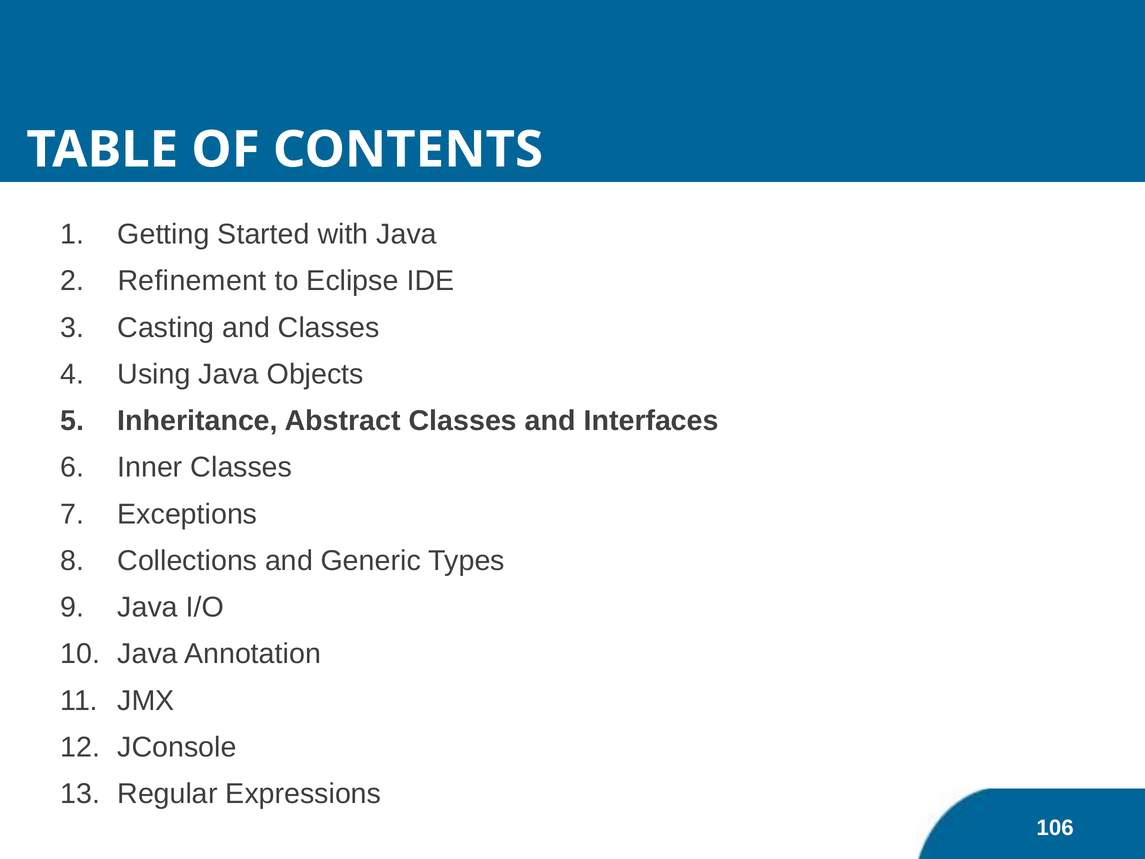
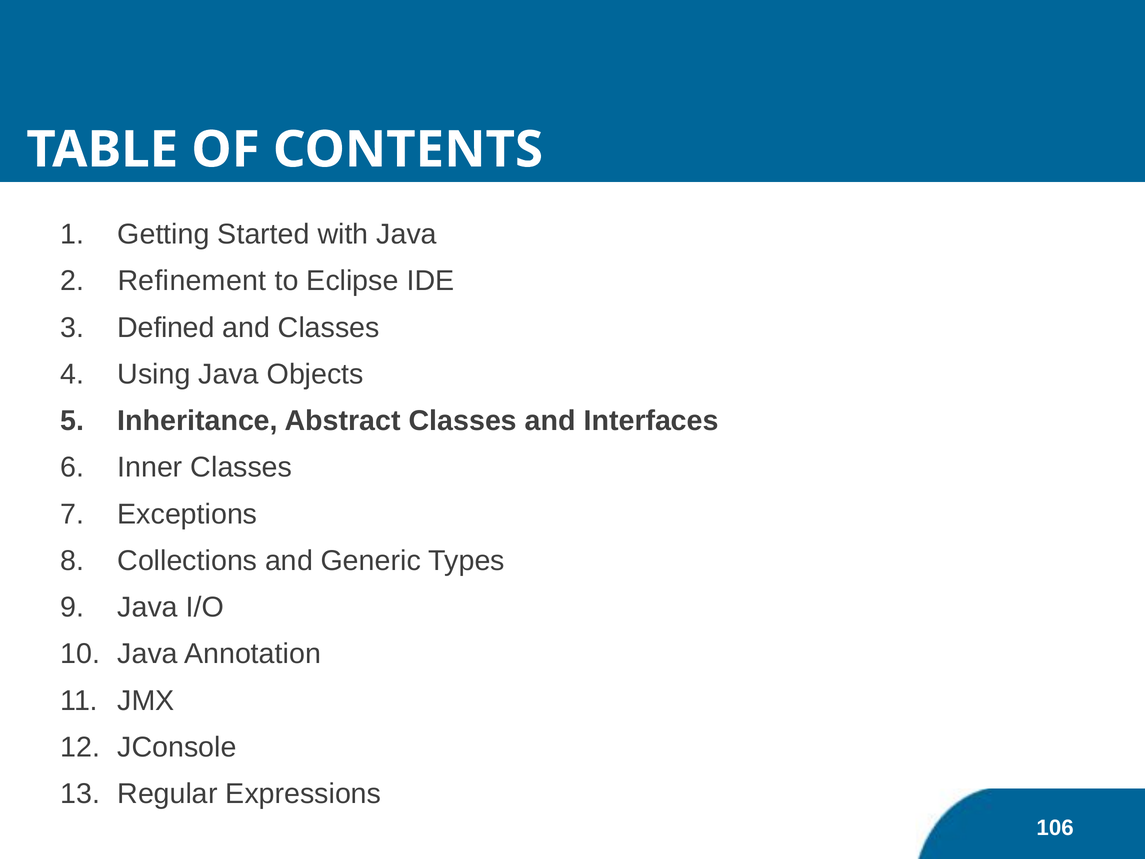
Casting: Casting -> Defined
